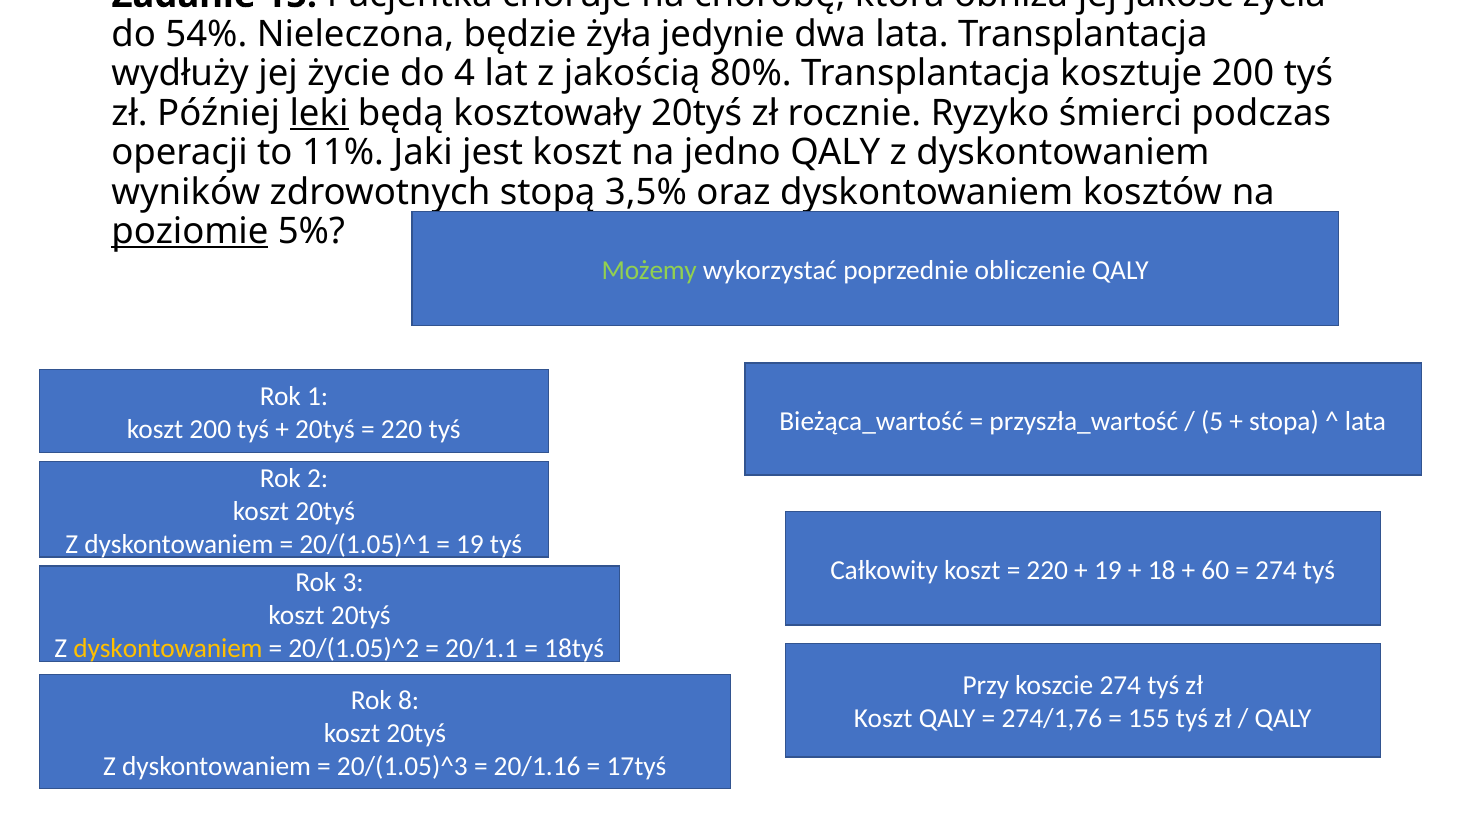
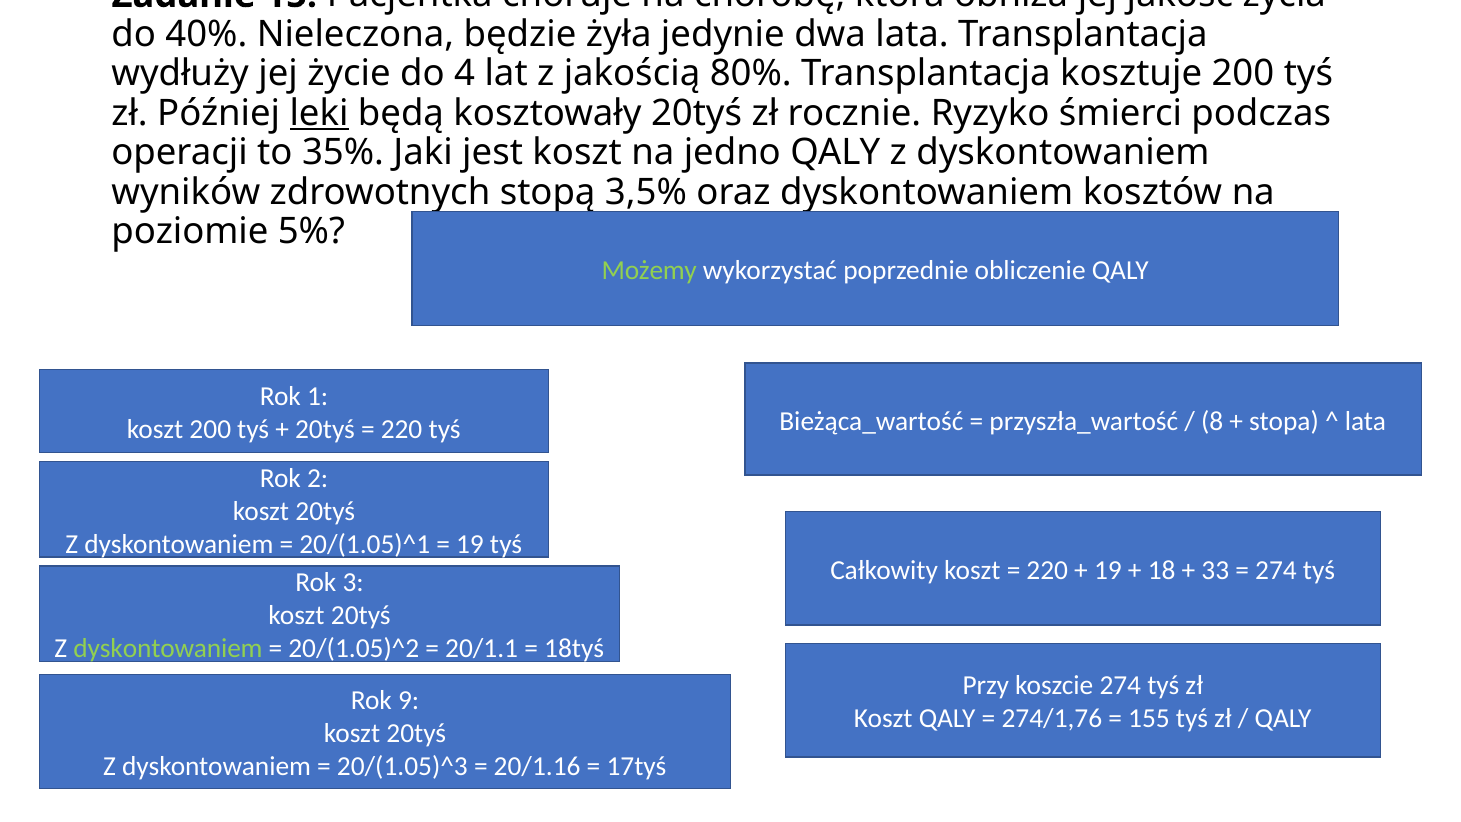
54%: 54% -> 40%
11%: 11% -> 35%
poziomie underline: present -> none
5: 5 -> 8
60: 60 -> 33
dyskontowaniem at (168, 648) colour: yellow -> light green
8: 8 -> 9
